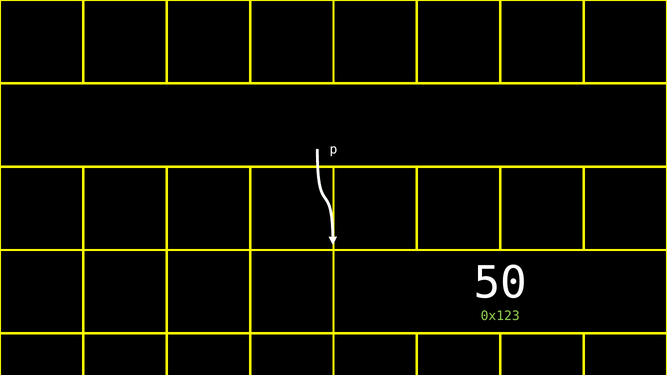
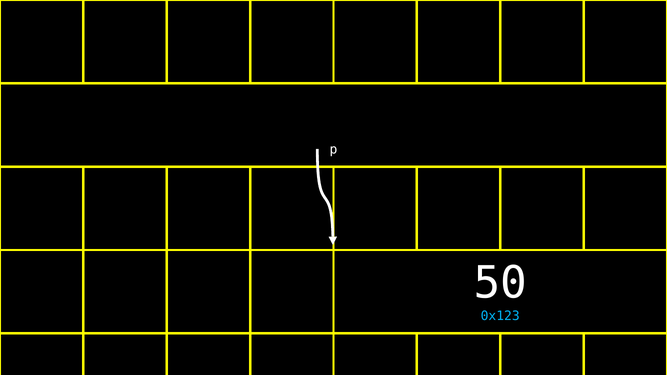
0x123 colour: light green -> light blue
